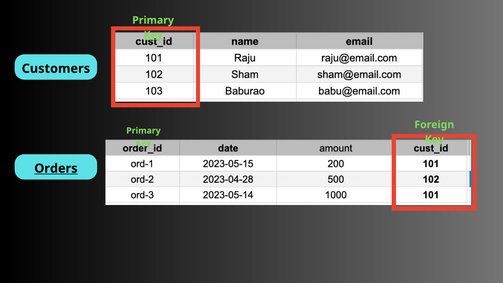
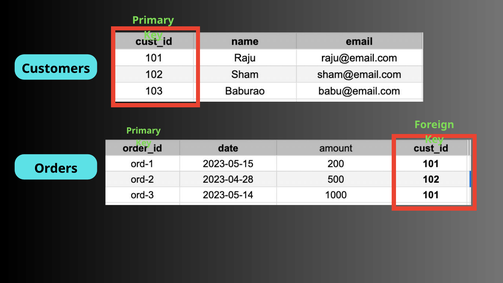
Orders underline: present -> none
